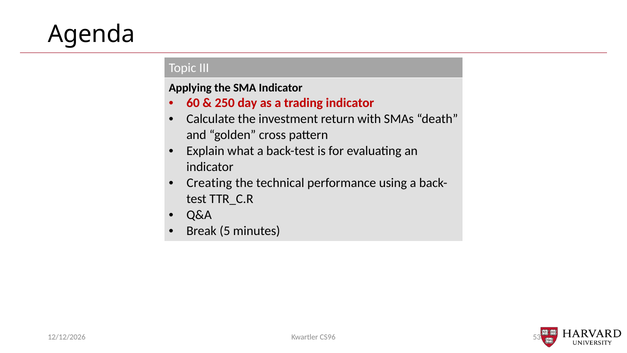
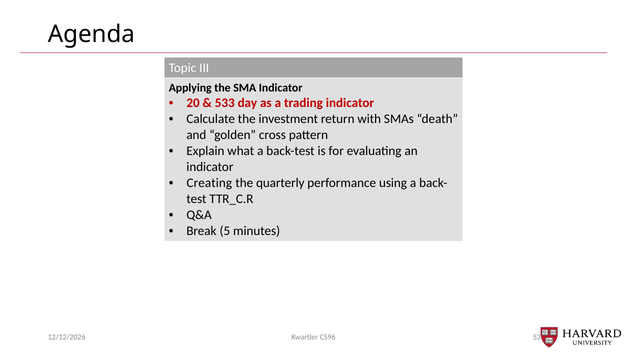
60: 60 -> 20
250: 250 -> 533
technical: technical -> quarterly
